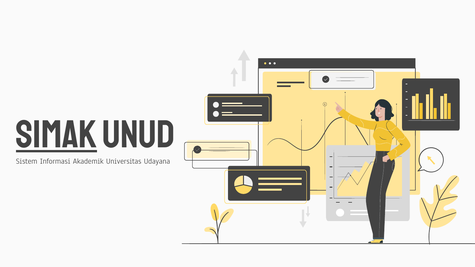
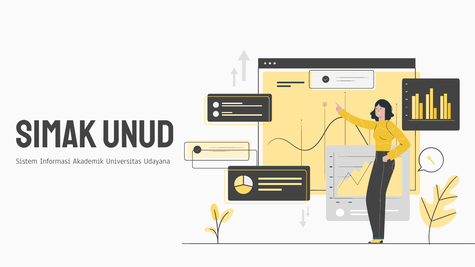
Simak underline: present -> none
